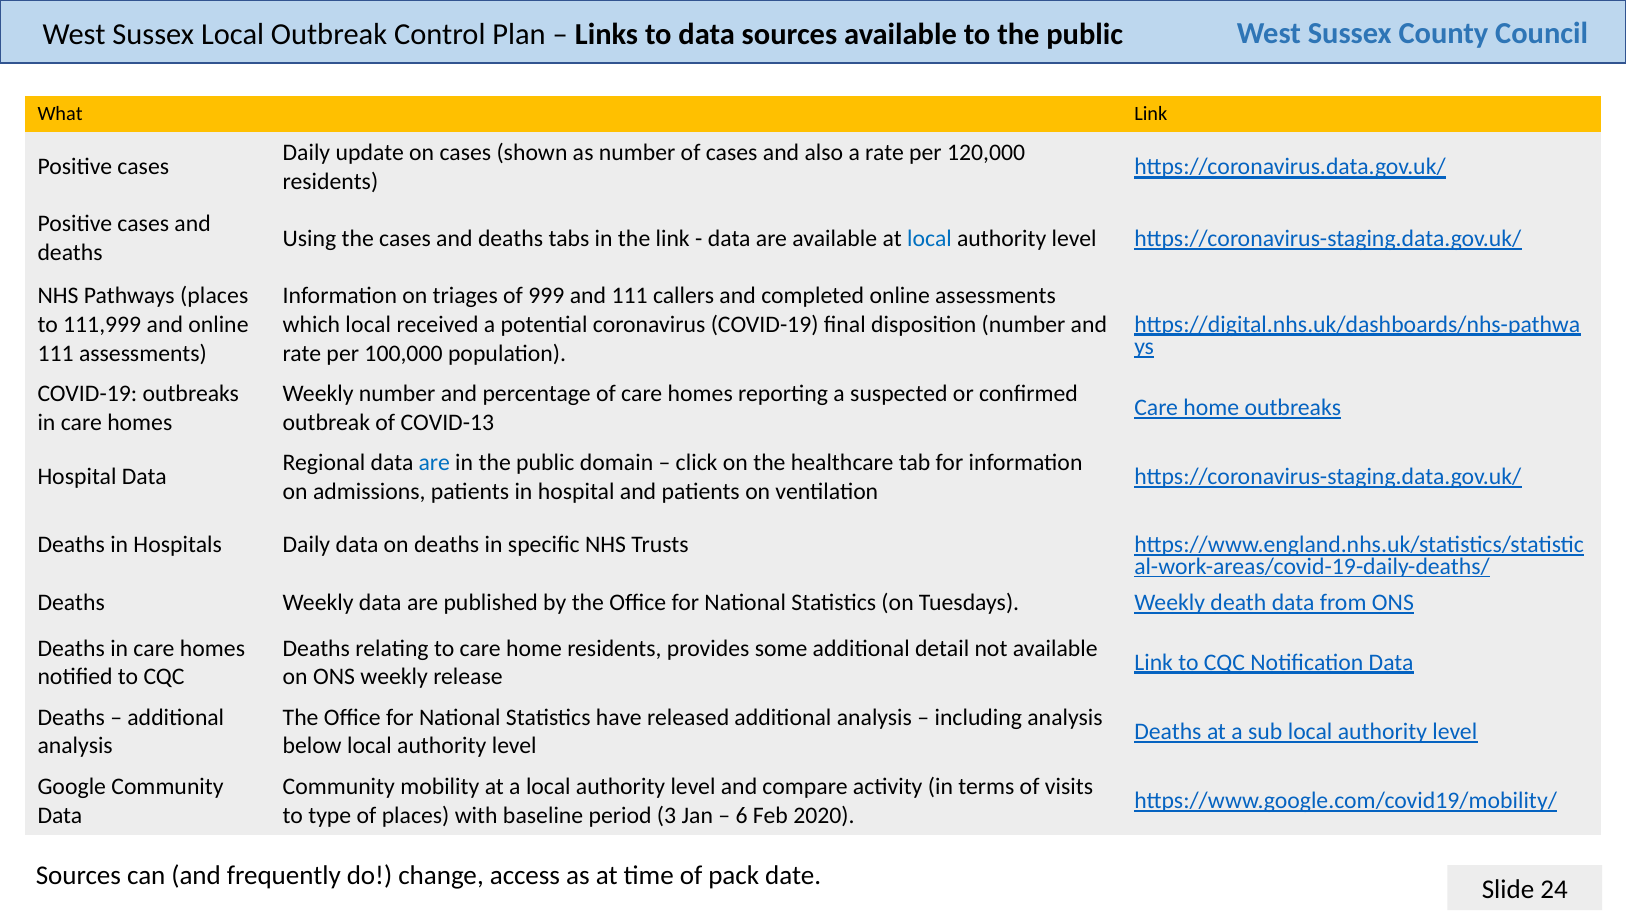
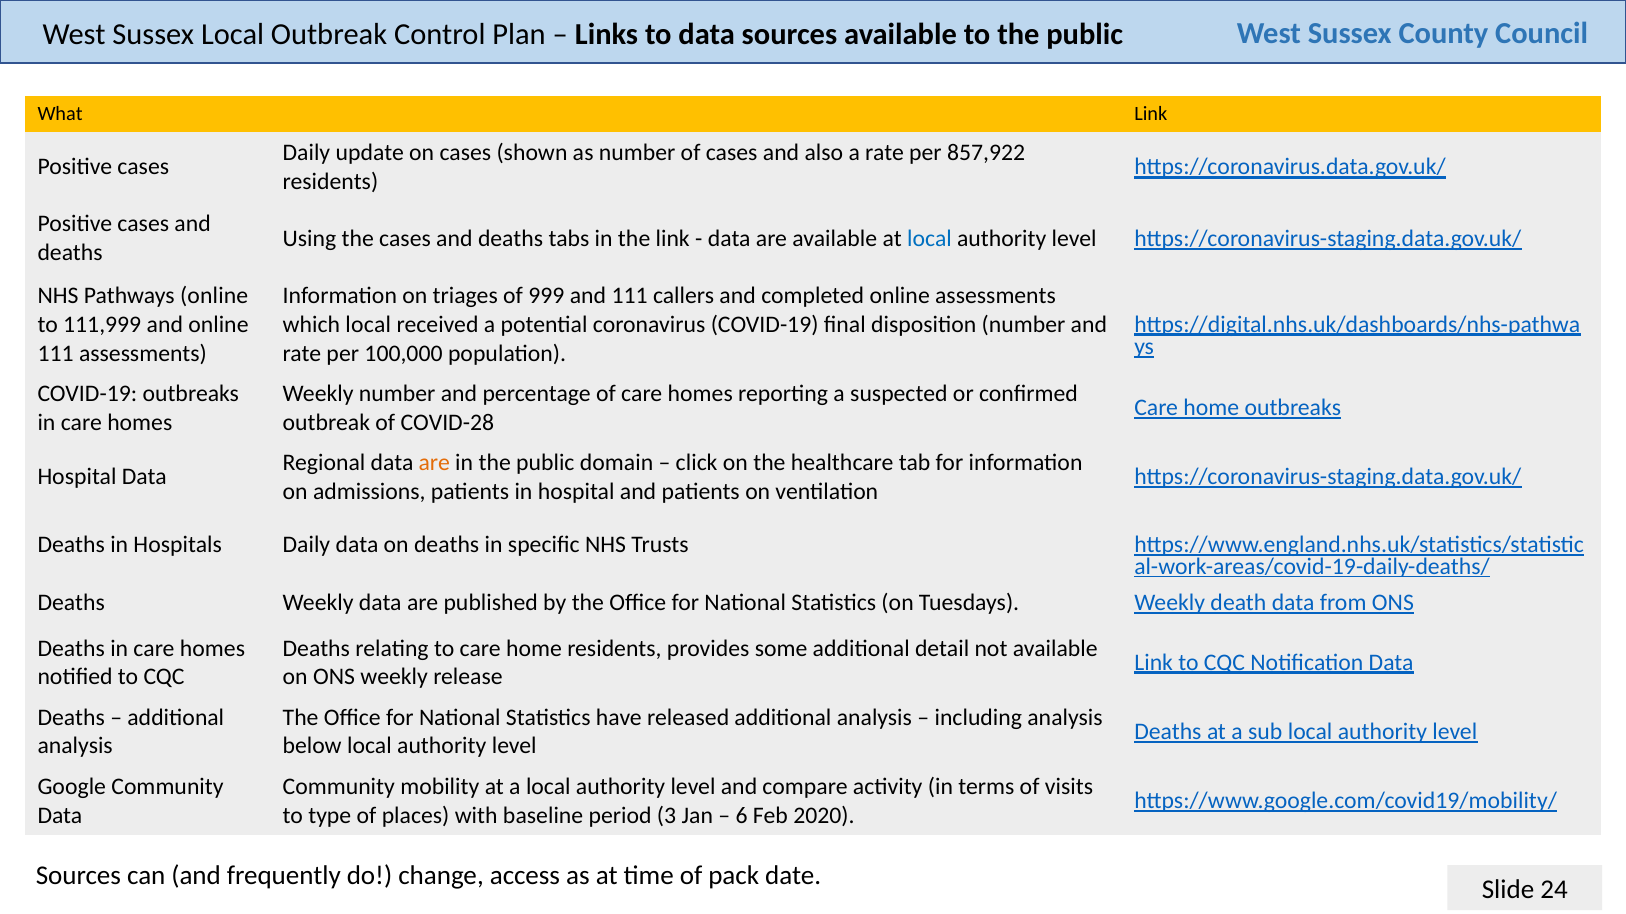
120,000: 120,000 -> 857,922
Pathways places: places -> online
COVID-13: COVID-13 -> COVID-28
are at (434, 463) colour: blue -> orange
